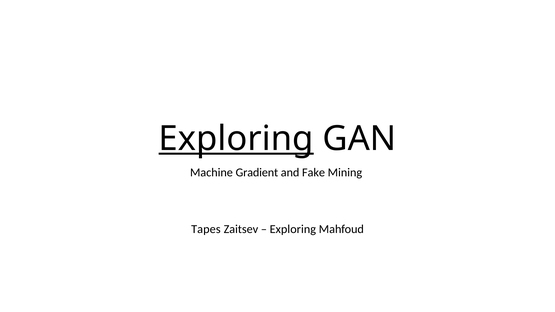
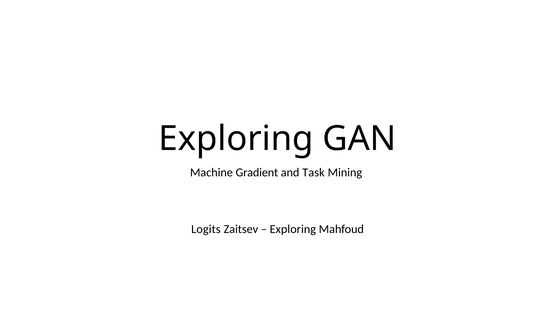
Exploring at (236, 139) underline: present -> none
Fake: Fake -> Task
Tapes: Tapes -> Logits
